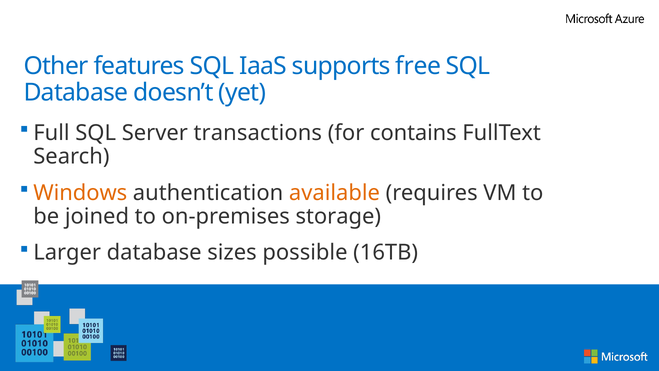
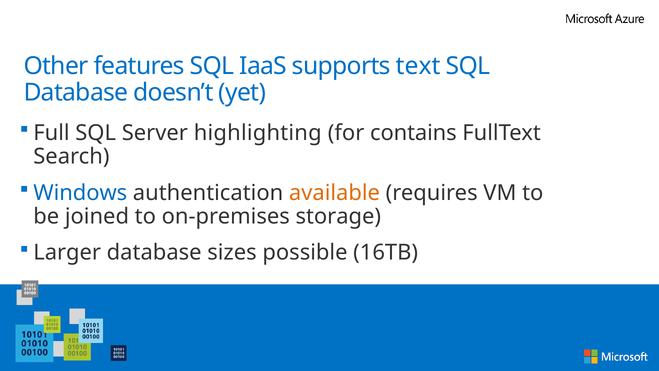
free: free -> text
transactions: transactions -> highlighting
Windows colour: orange -> blue
